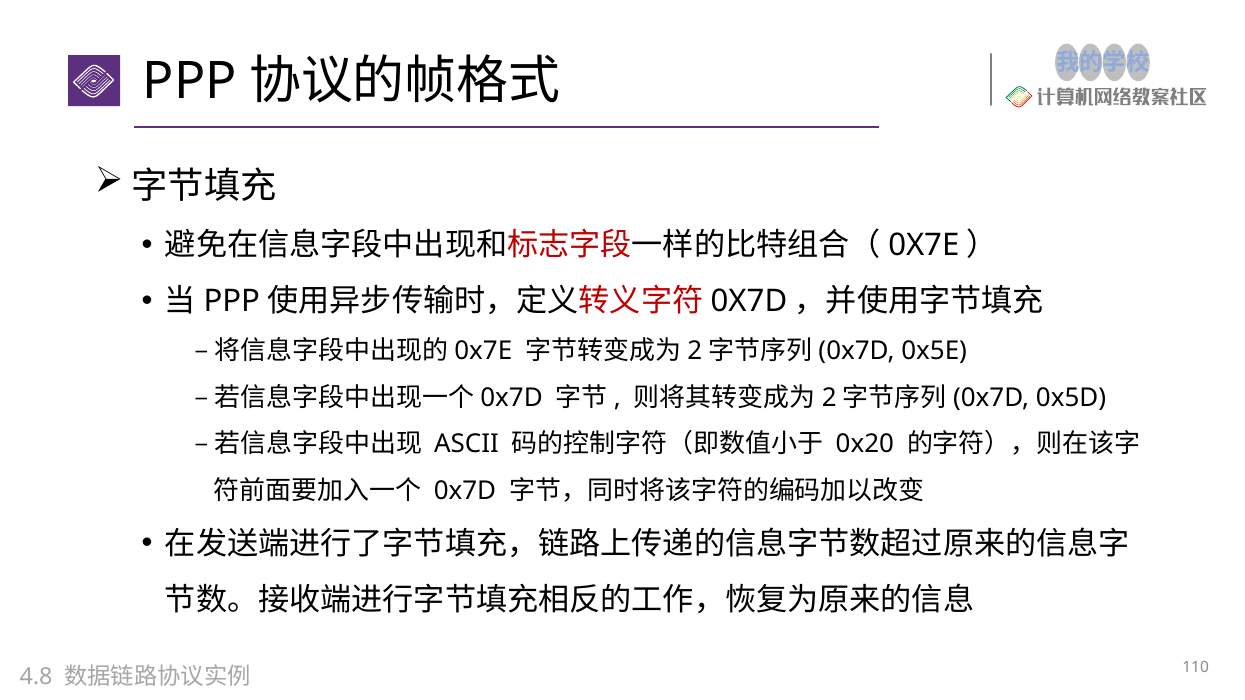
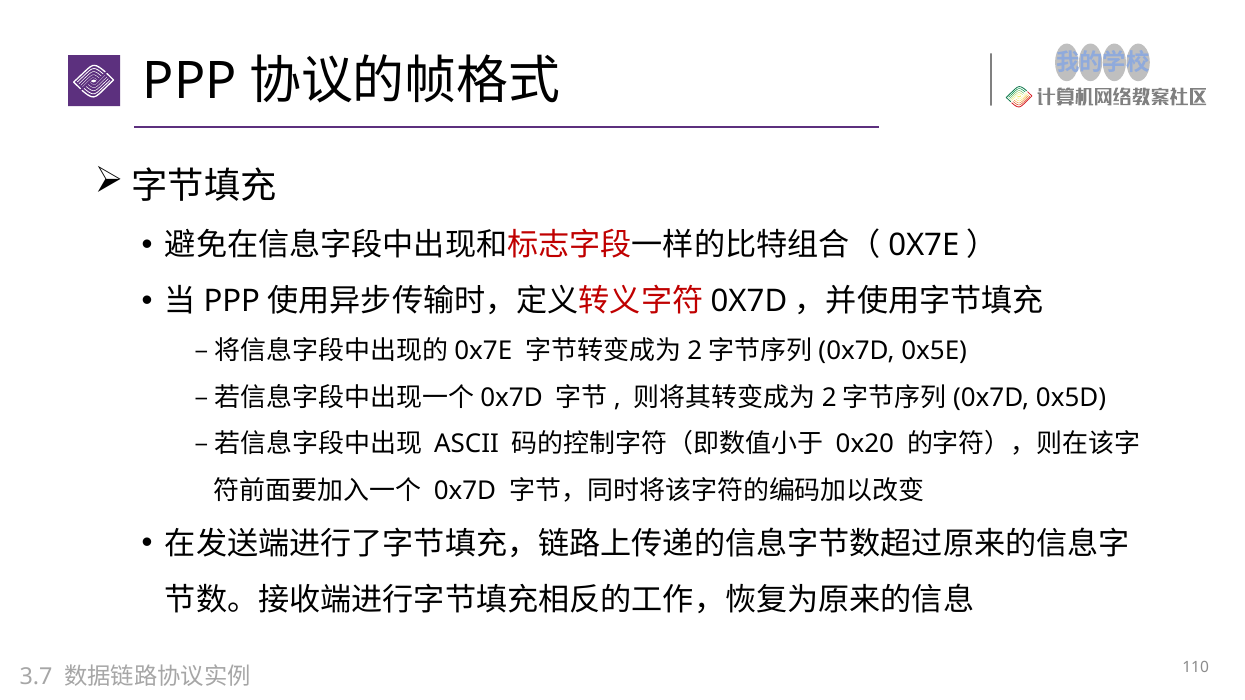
4.8: 4.8 -> 3.7
